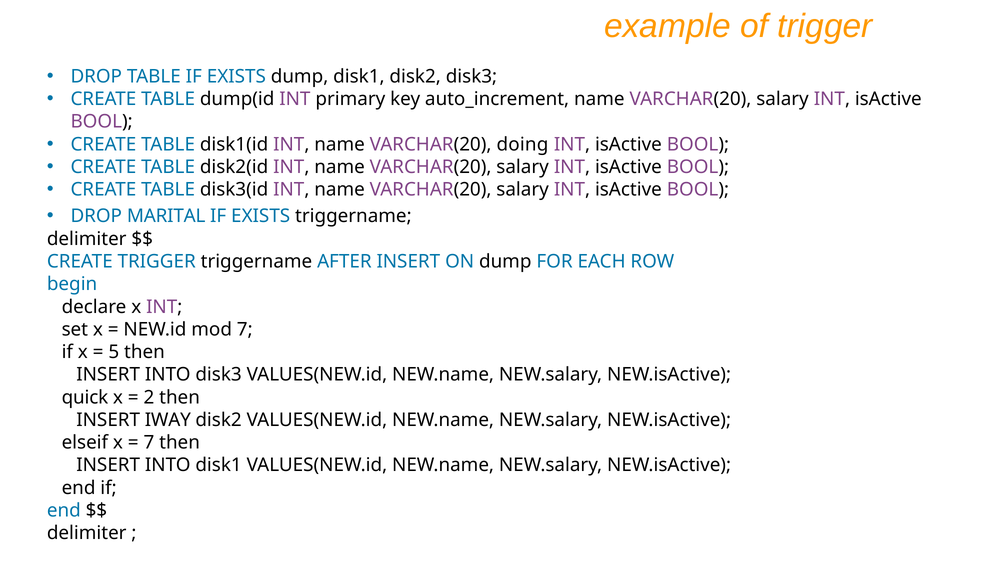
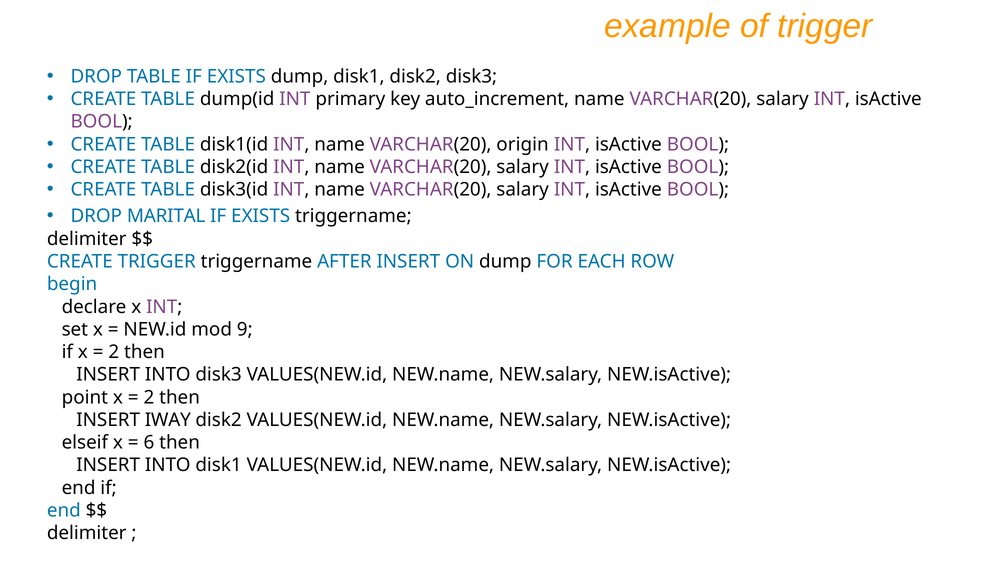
doing: doing -> origin
mod 7: 7 -> 9
5 at (114, 352): 5 -> 2
quick: quick -> point
7 at (149, 443): 7 -> 6
